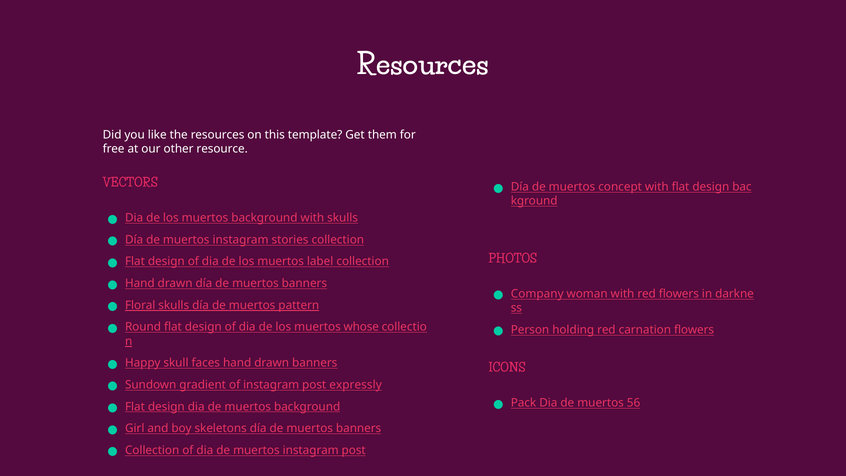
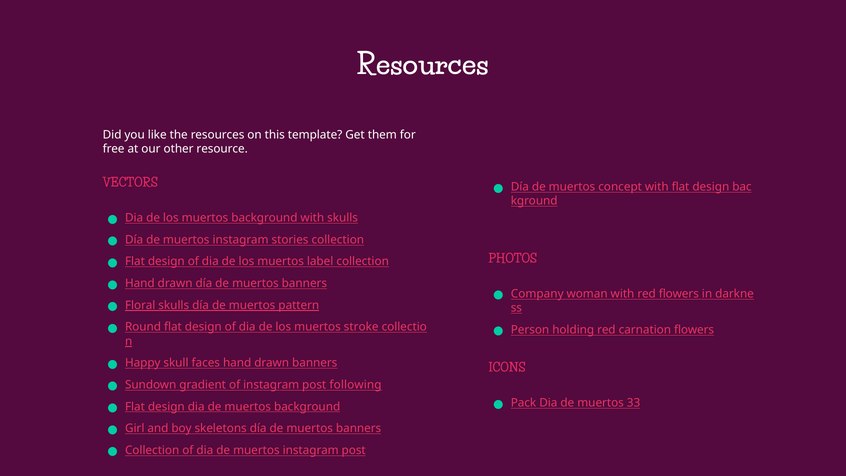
whose: whose -> stroke
expressly: expressly -> following
56: 56 -> 33
